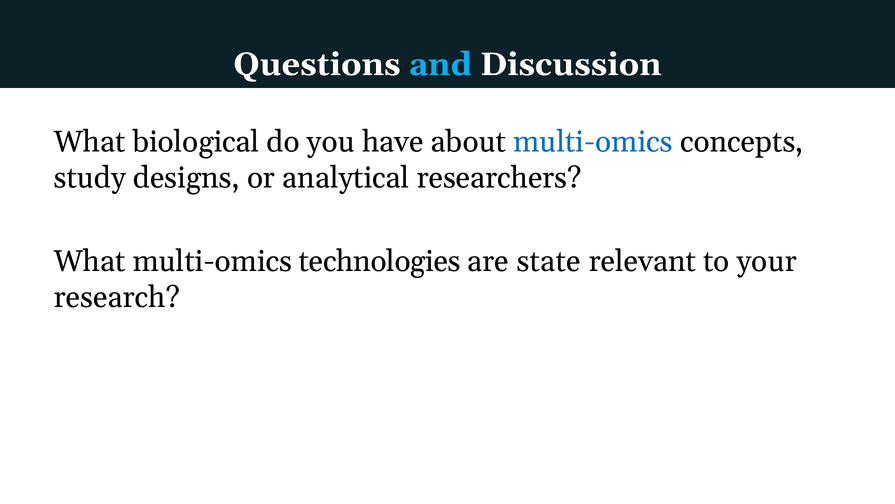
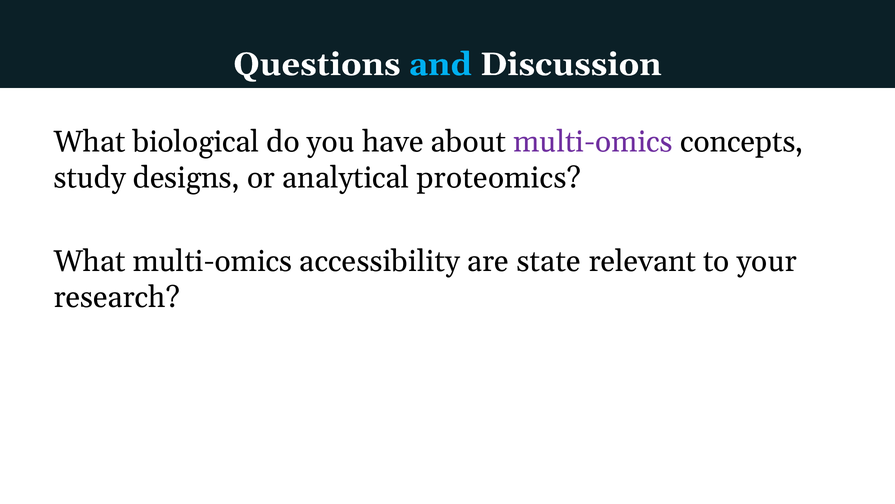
multi-omics at (593, 142) colour: blue -> purple
researchers: researchers -> proteomics
technologies: technologies -> accessibility
